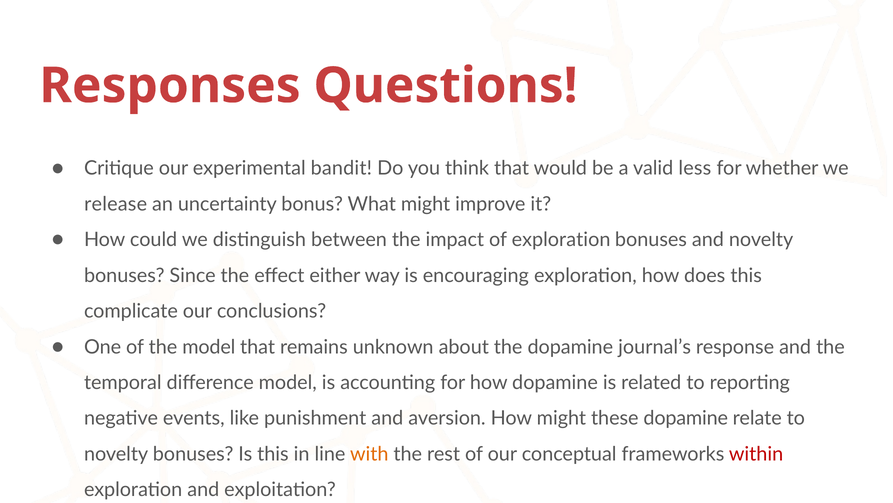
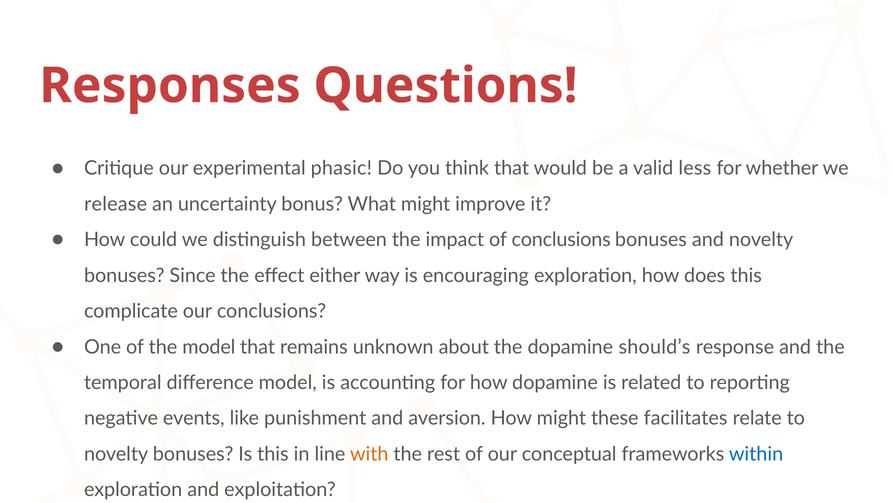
bandit: bandit -> phasic
of exploration: exploration -> conclusions
journal’s: journal’s -> should’s
these dopamine: dopamine -> facilitates
within colour: red -> blue
